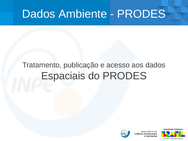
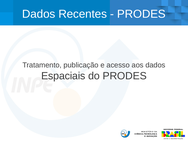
Ambiente: Ambiente -> Recentes
